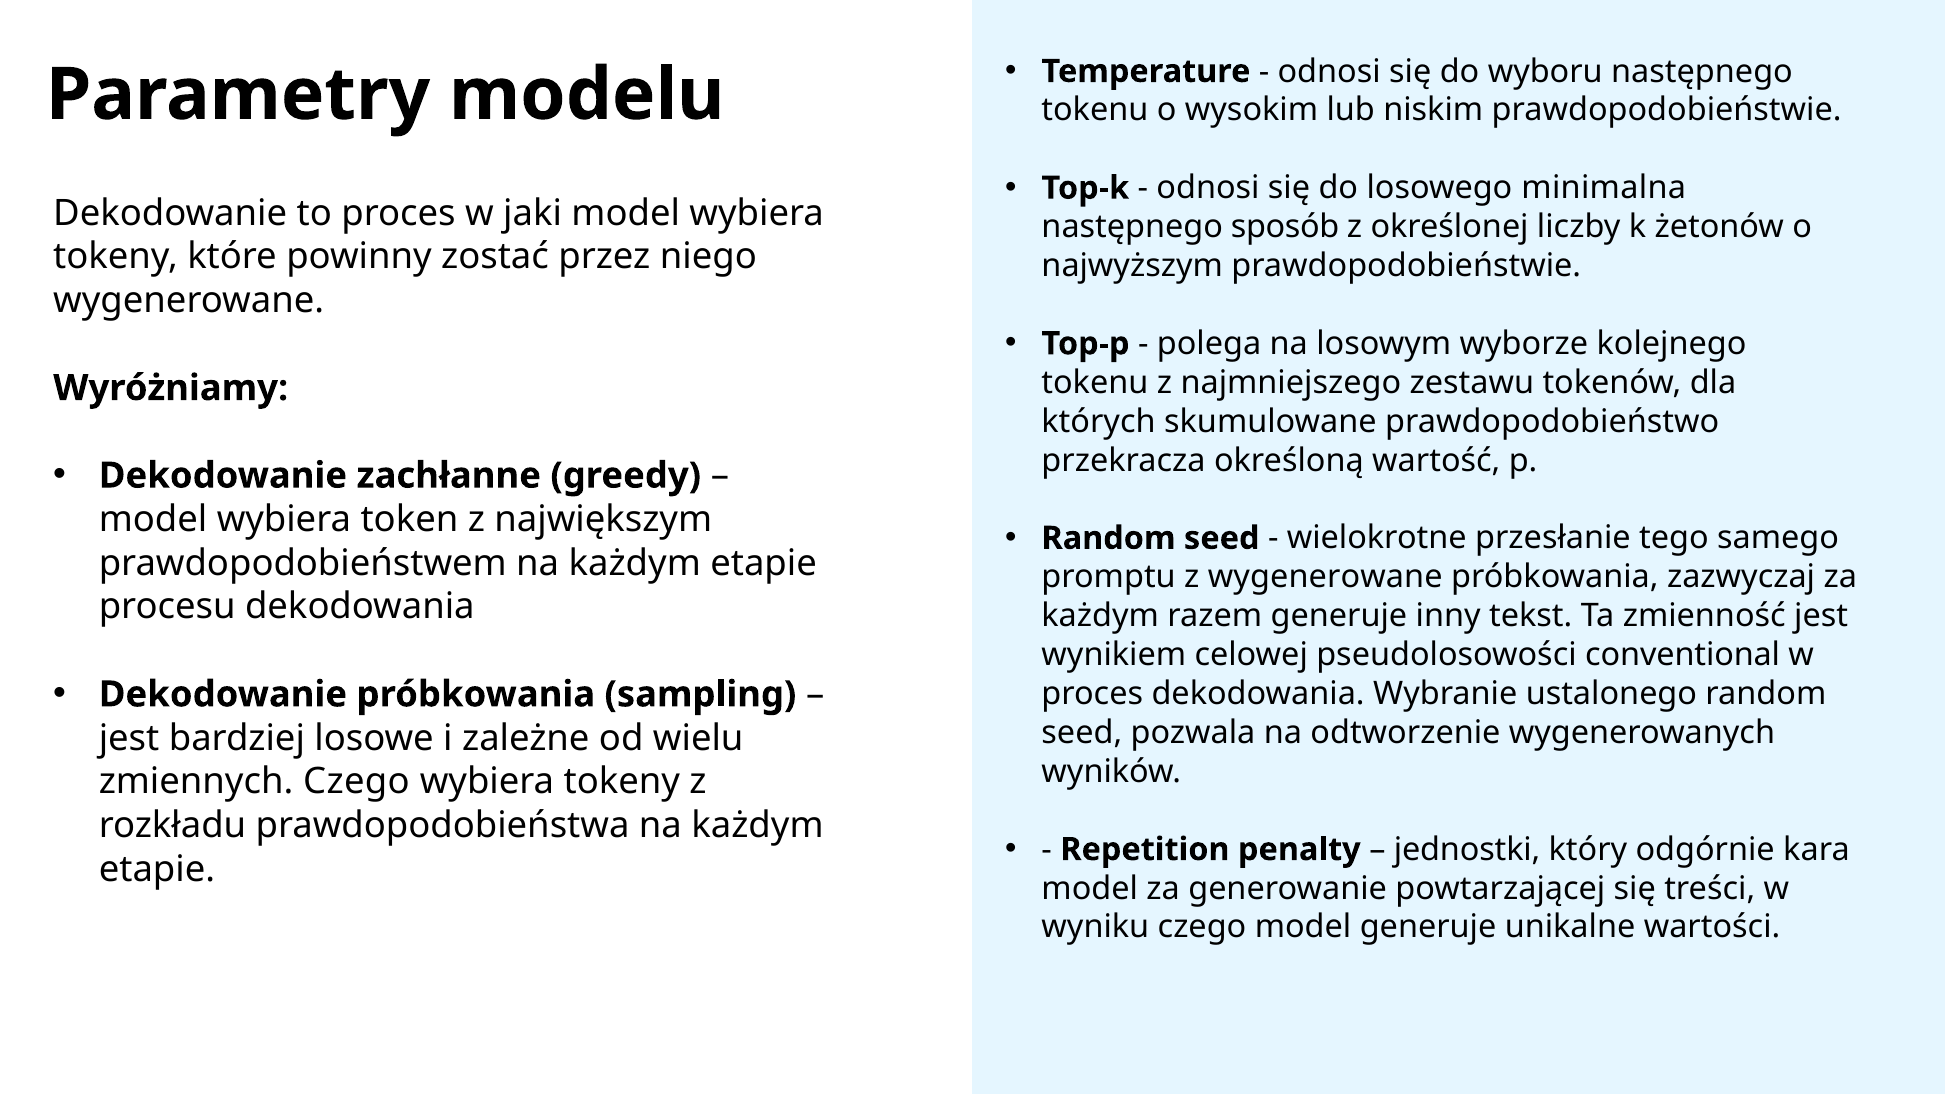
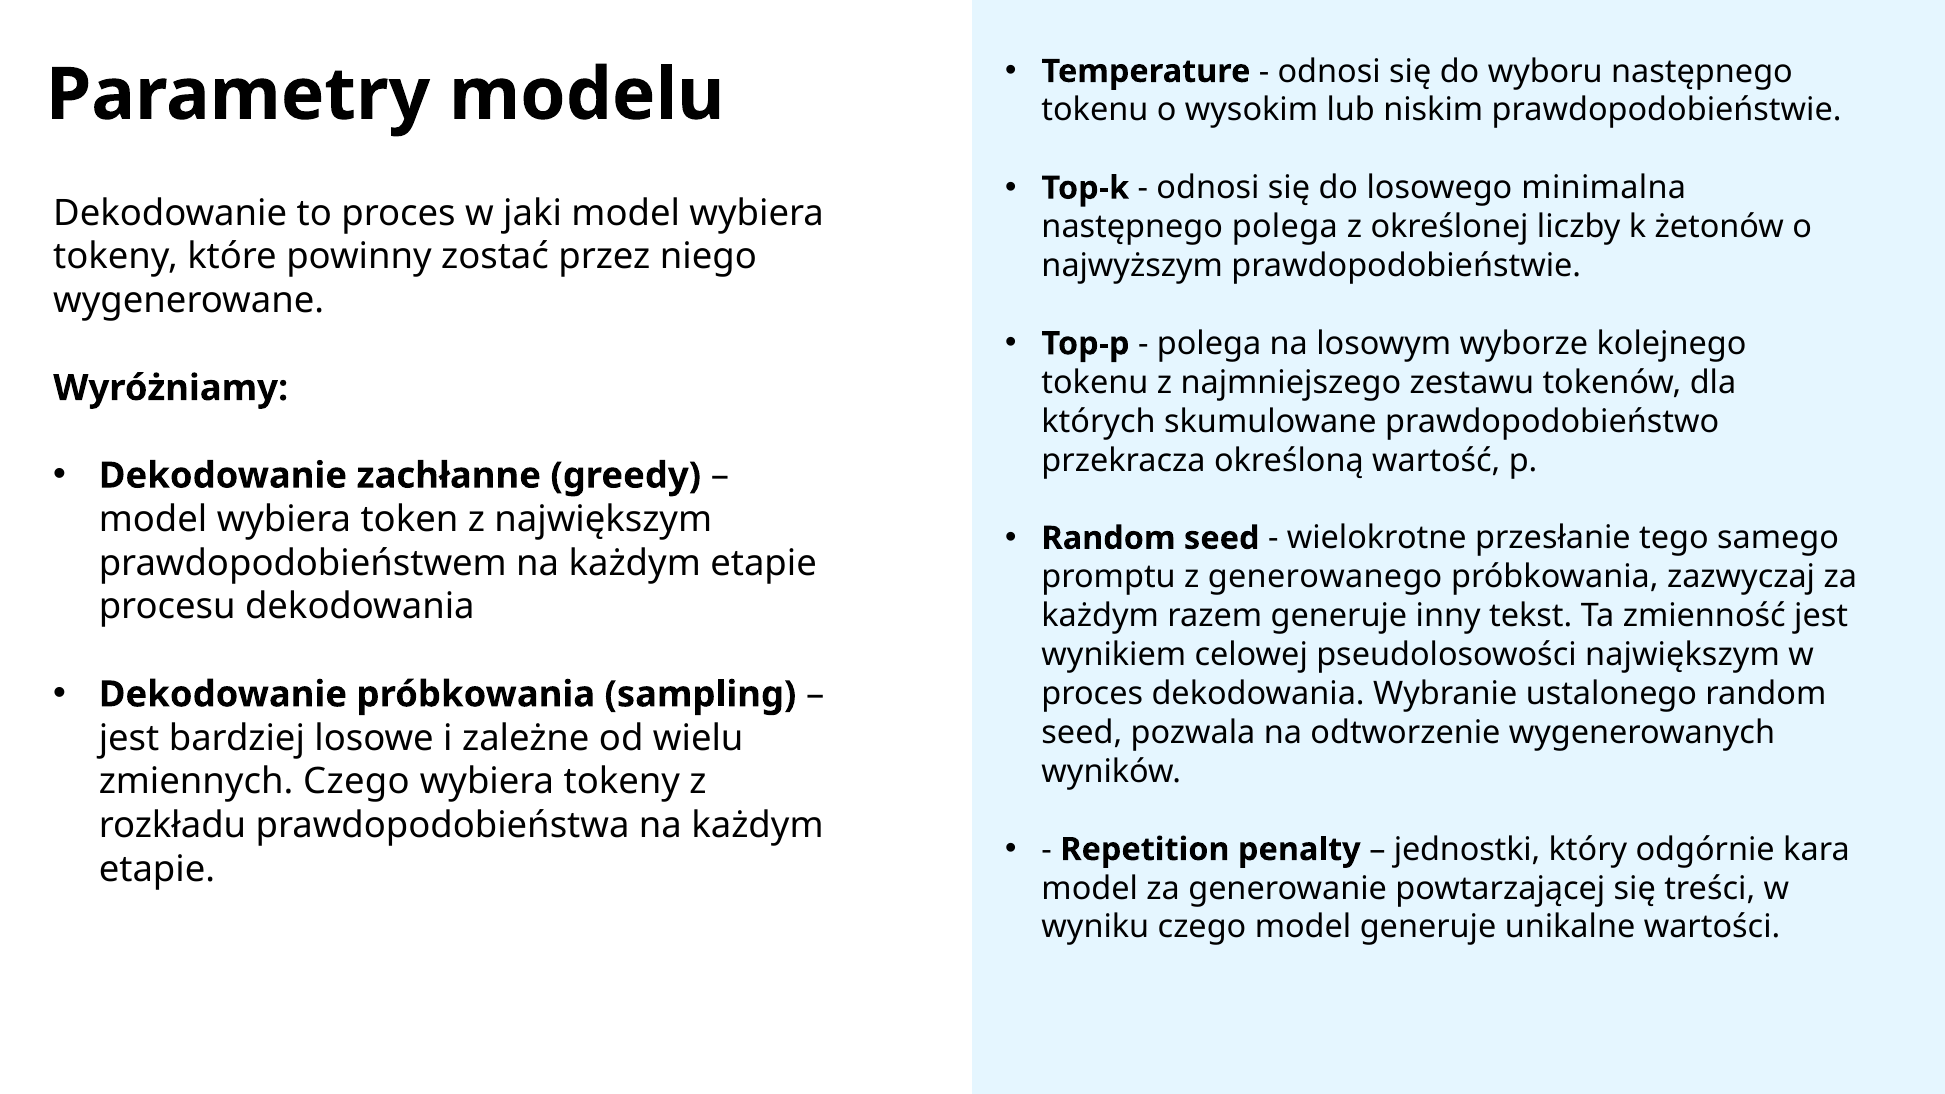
następnego sposób: sposób -> polega
z wygenerowane: wygenerowane -> generowanego
pseudolosowości conventional: conventional -> największym
